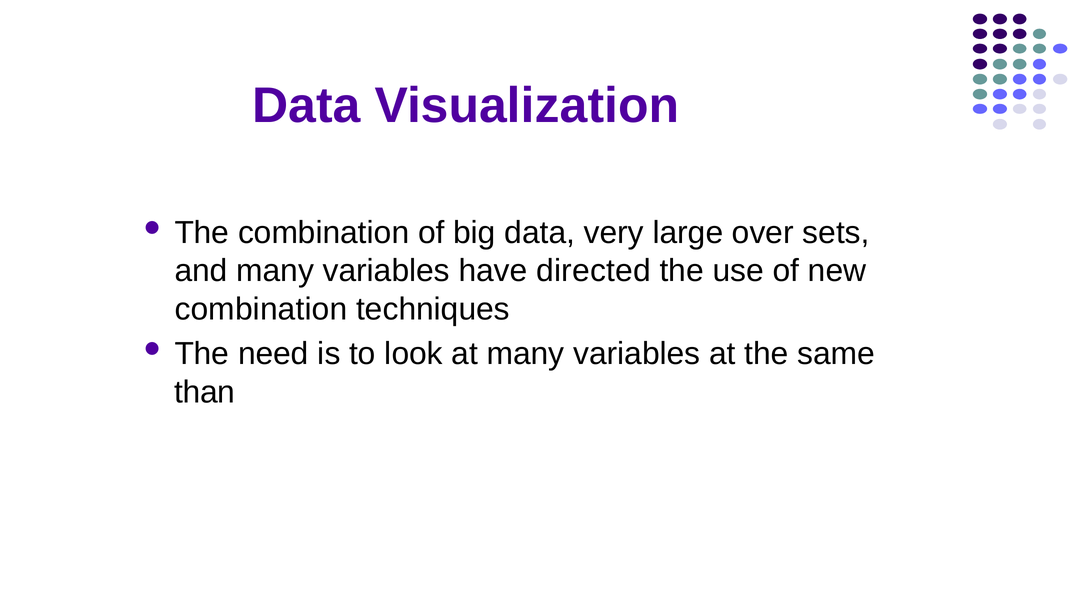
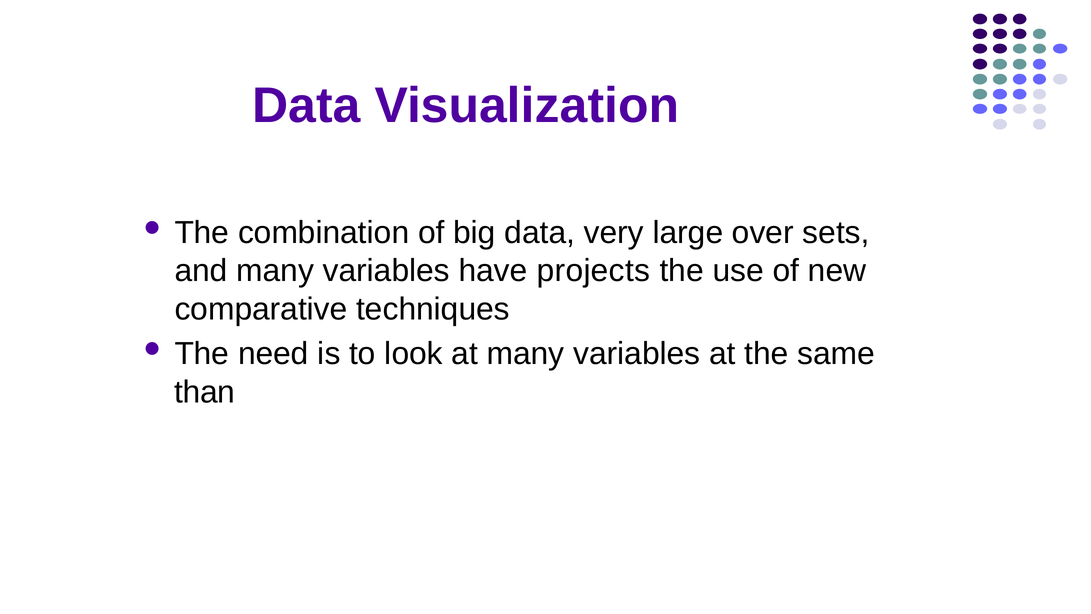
directed: directed -> projects
combination at (261, 309): combination -> comparative
